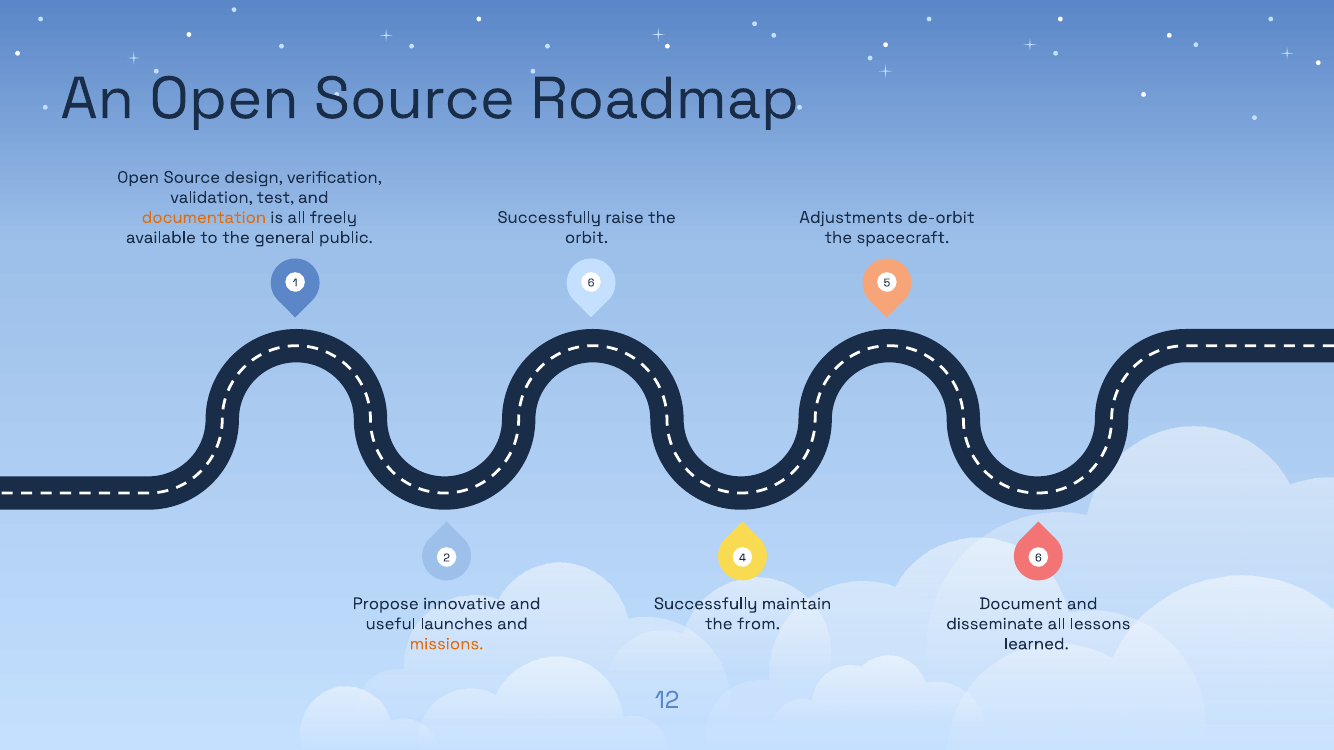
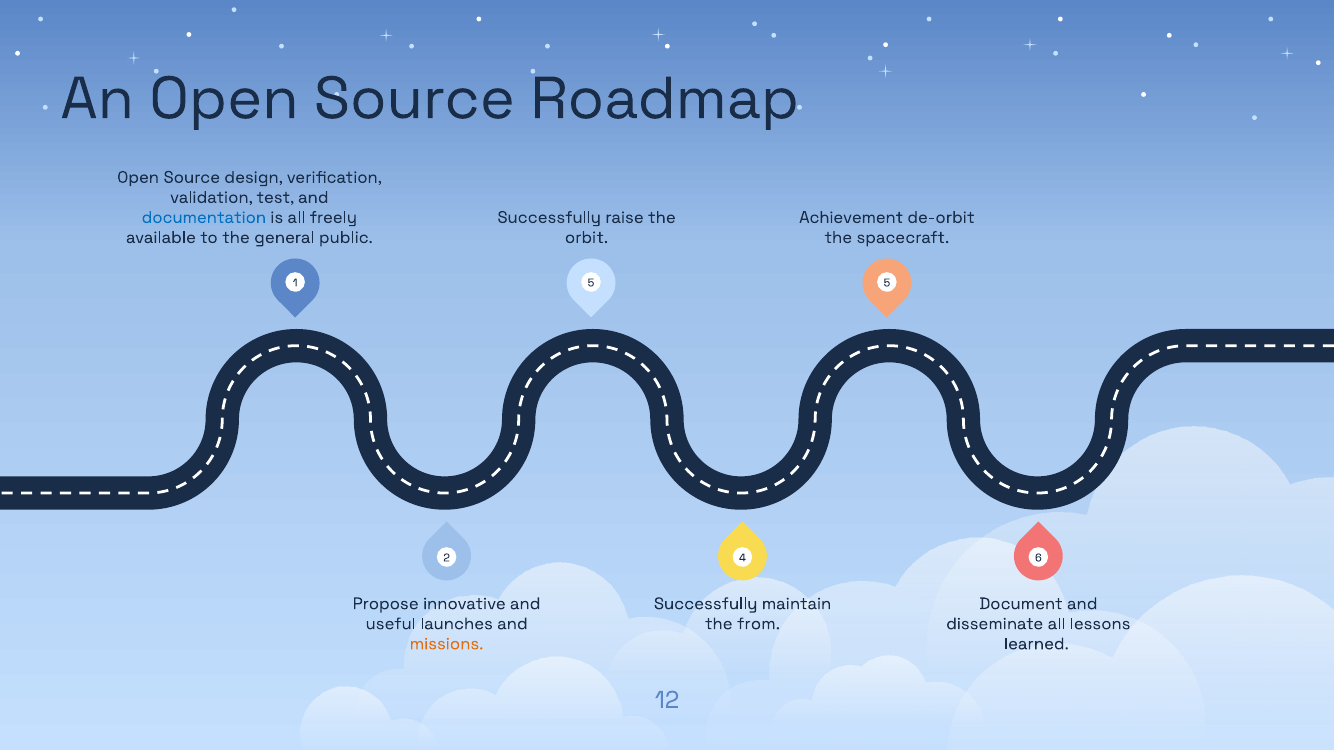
documentation colour: orange -> blue
Adjustments: Adjustments -> Achievement
1 6: 6 -> 5
